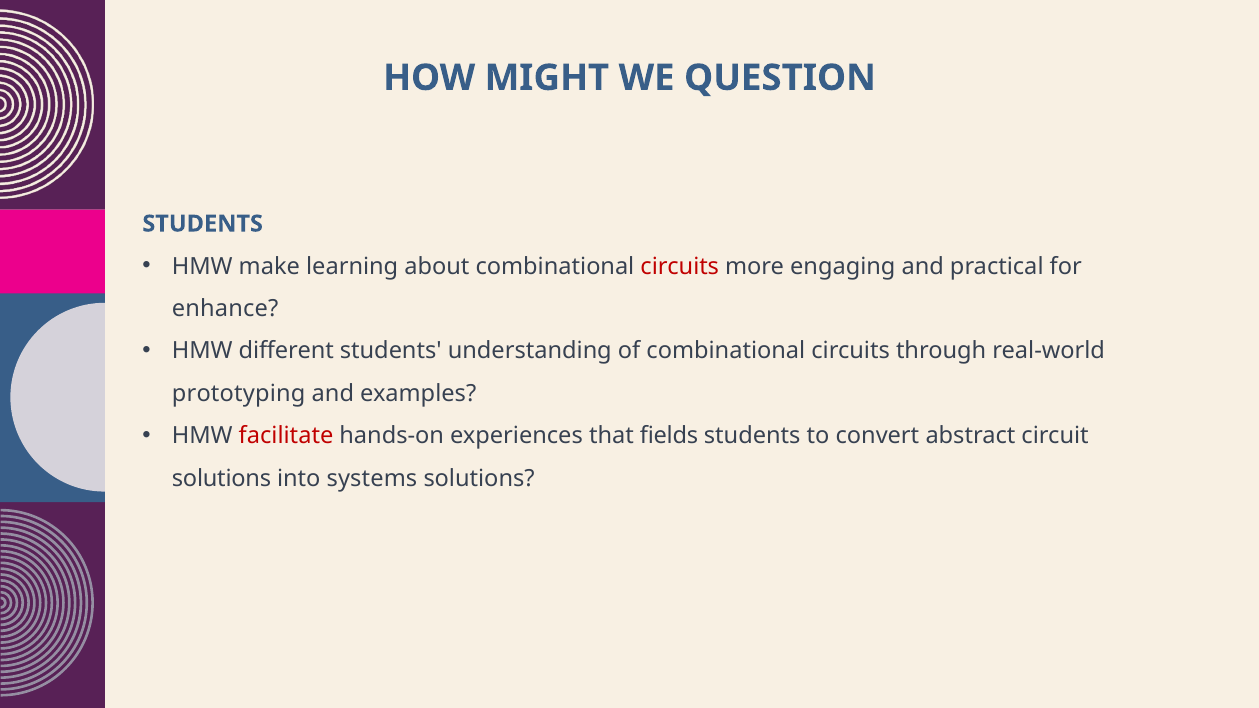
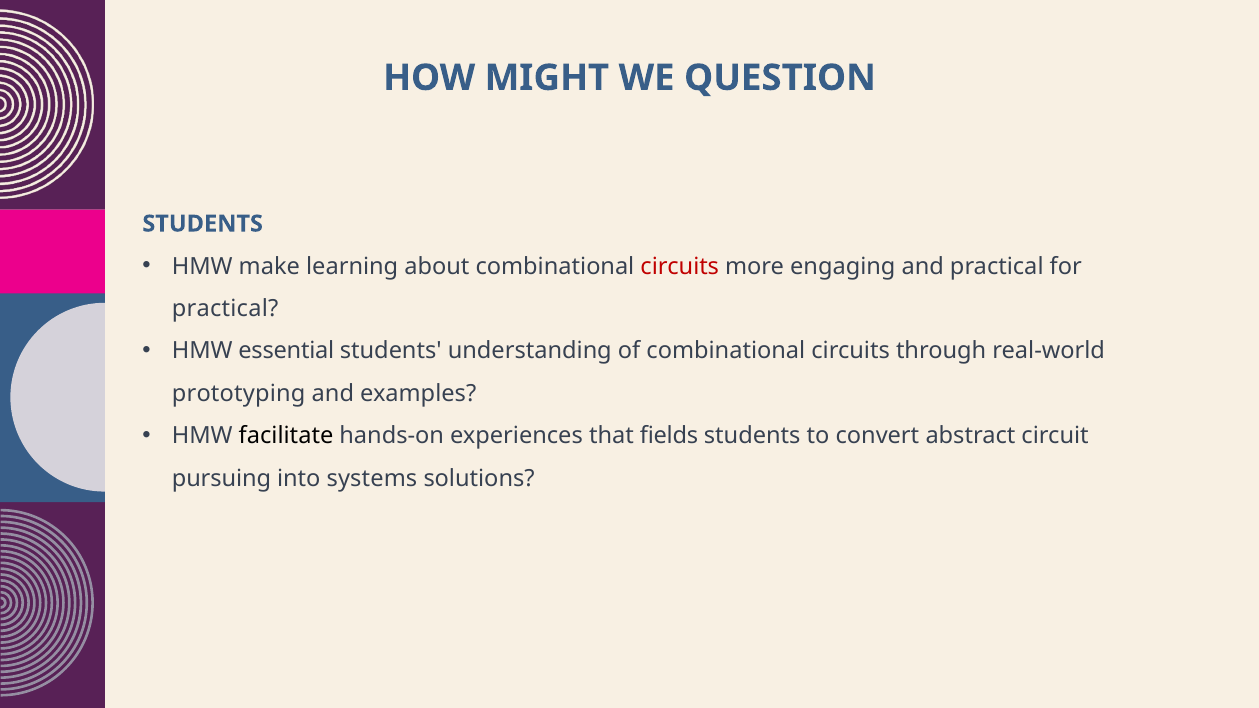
enhance at (225, 309): enhance -> practical
different: different -> essential
facilitate colour: red -> black
solutions at (221, 479): solutions -> pursuing
